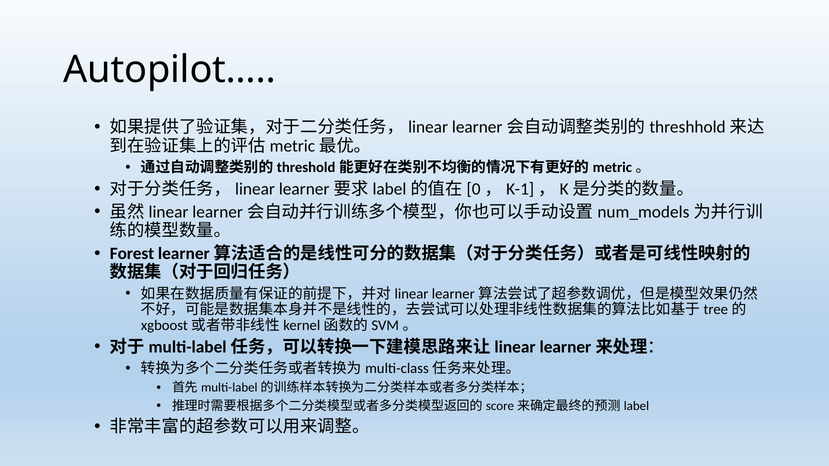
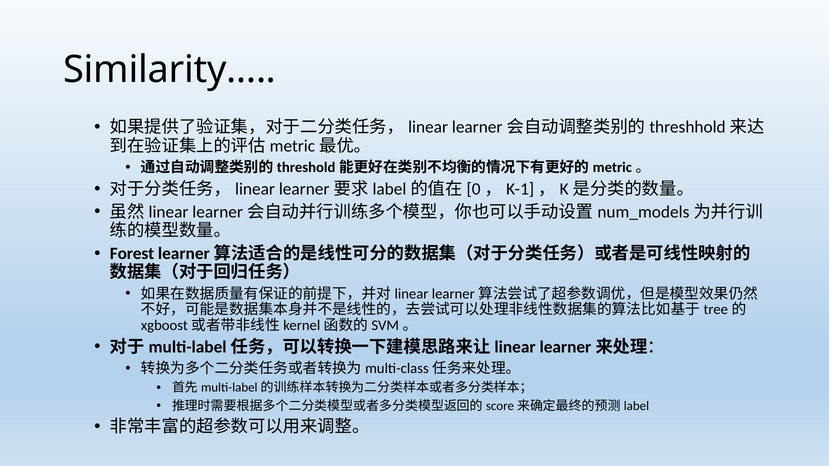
Autopilot…: Autopilot… -> Similarity…
